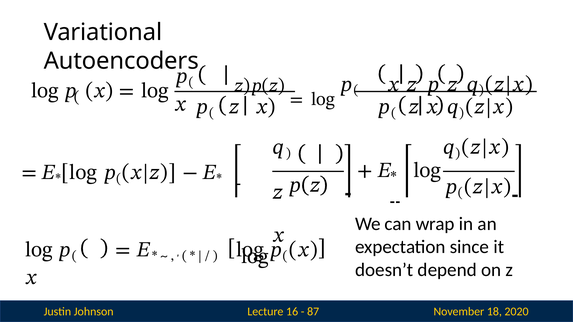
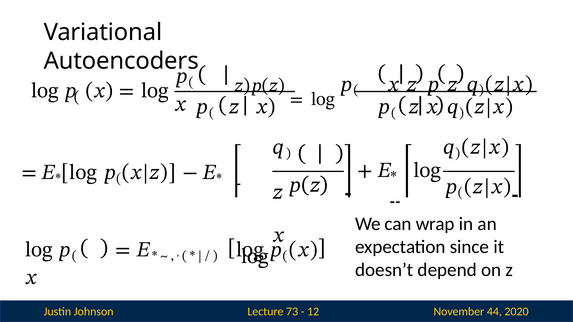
16: 16 -> 73
87: 87 -> 12
18: 18 -> 44
